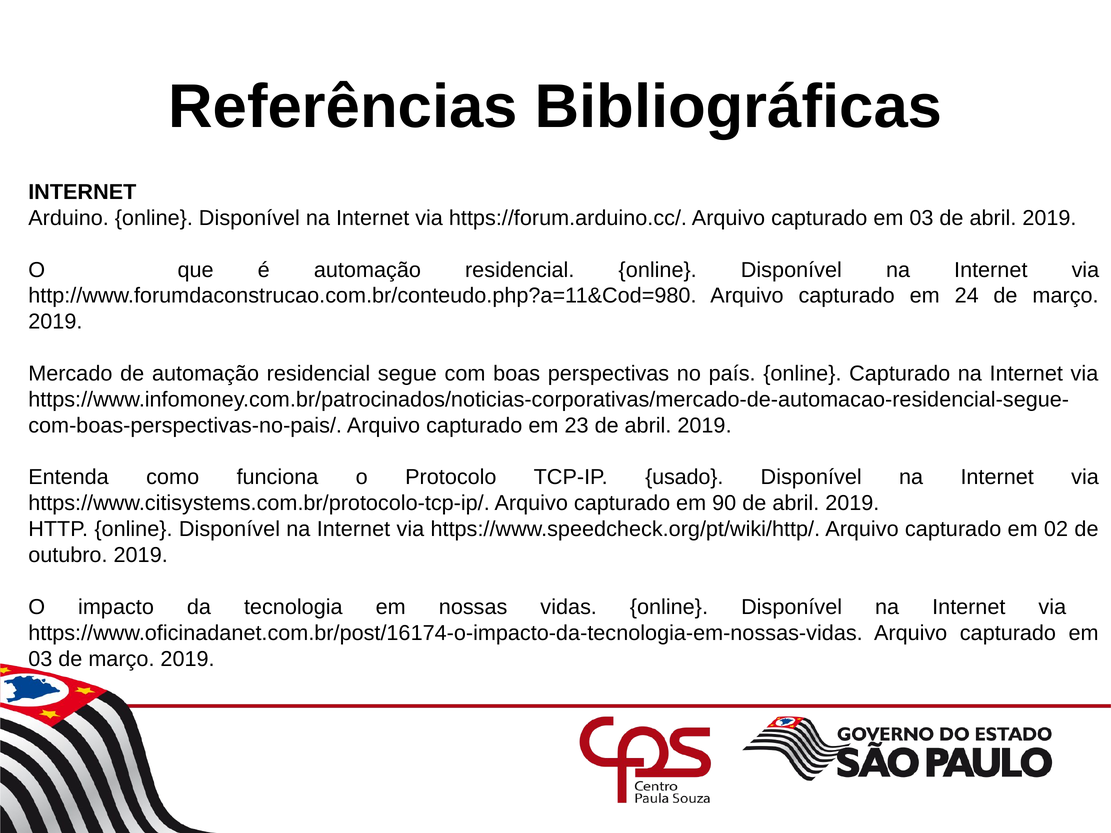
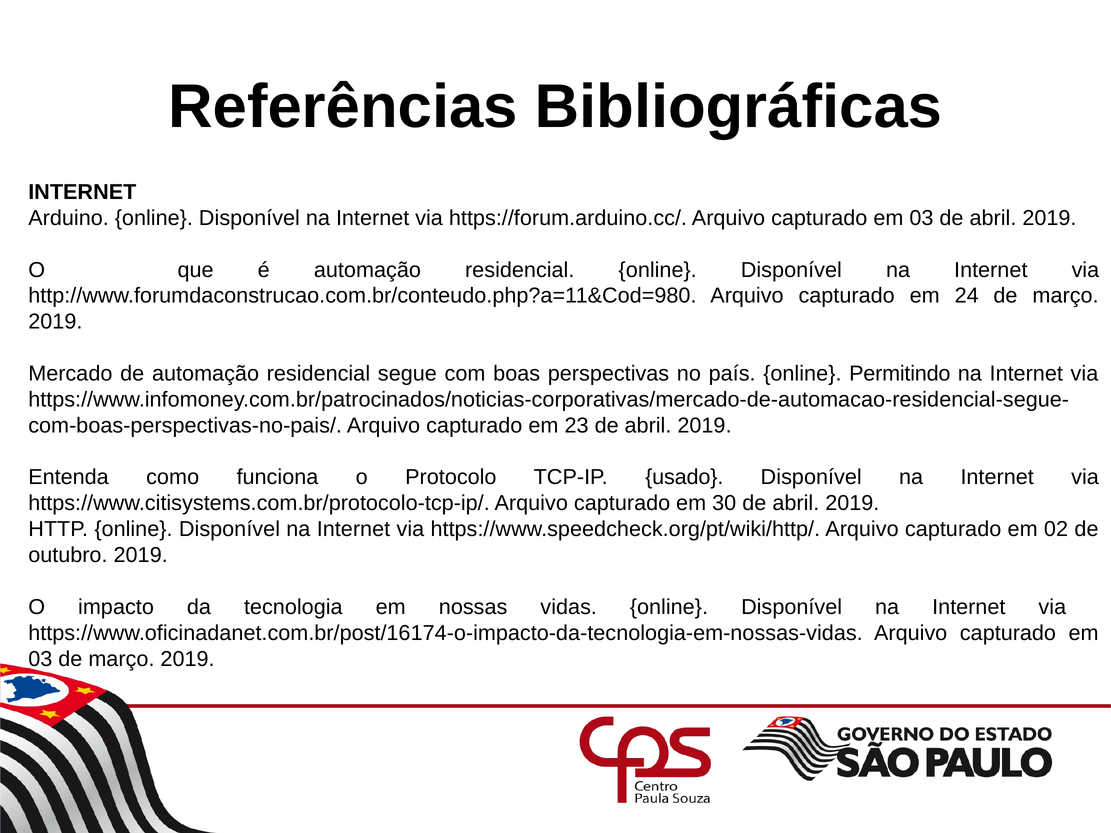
online Capturado: Capturado -> Permitindo
90: 90 -> 30
